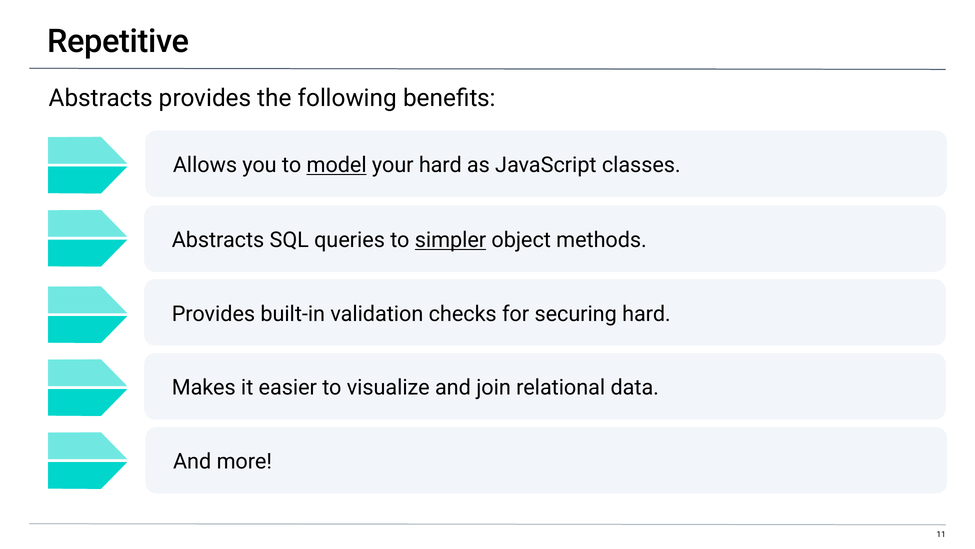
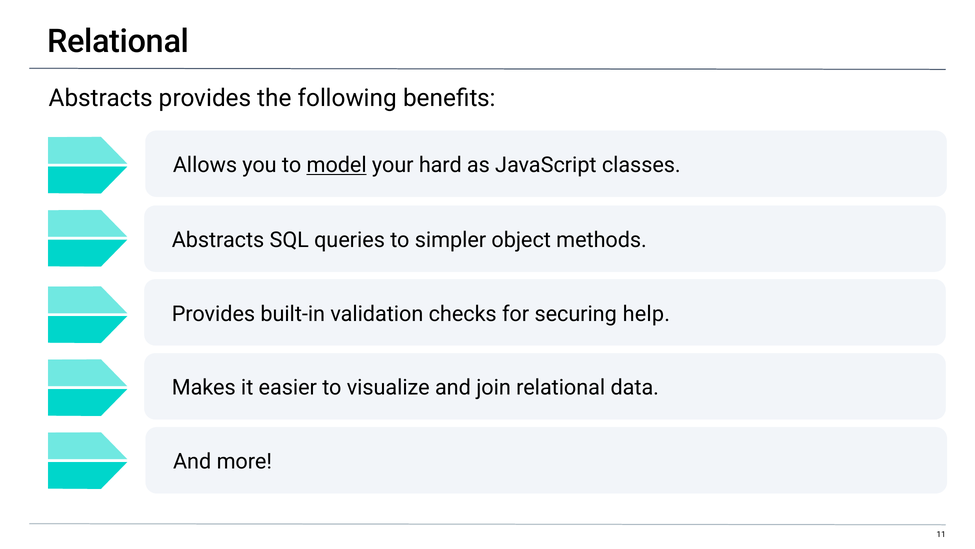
Repetitive at (118, 41): Repetitive -> Relational
simpler underline: present -> none
securing hard: hard -> help
